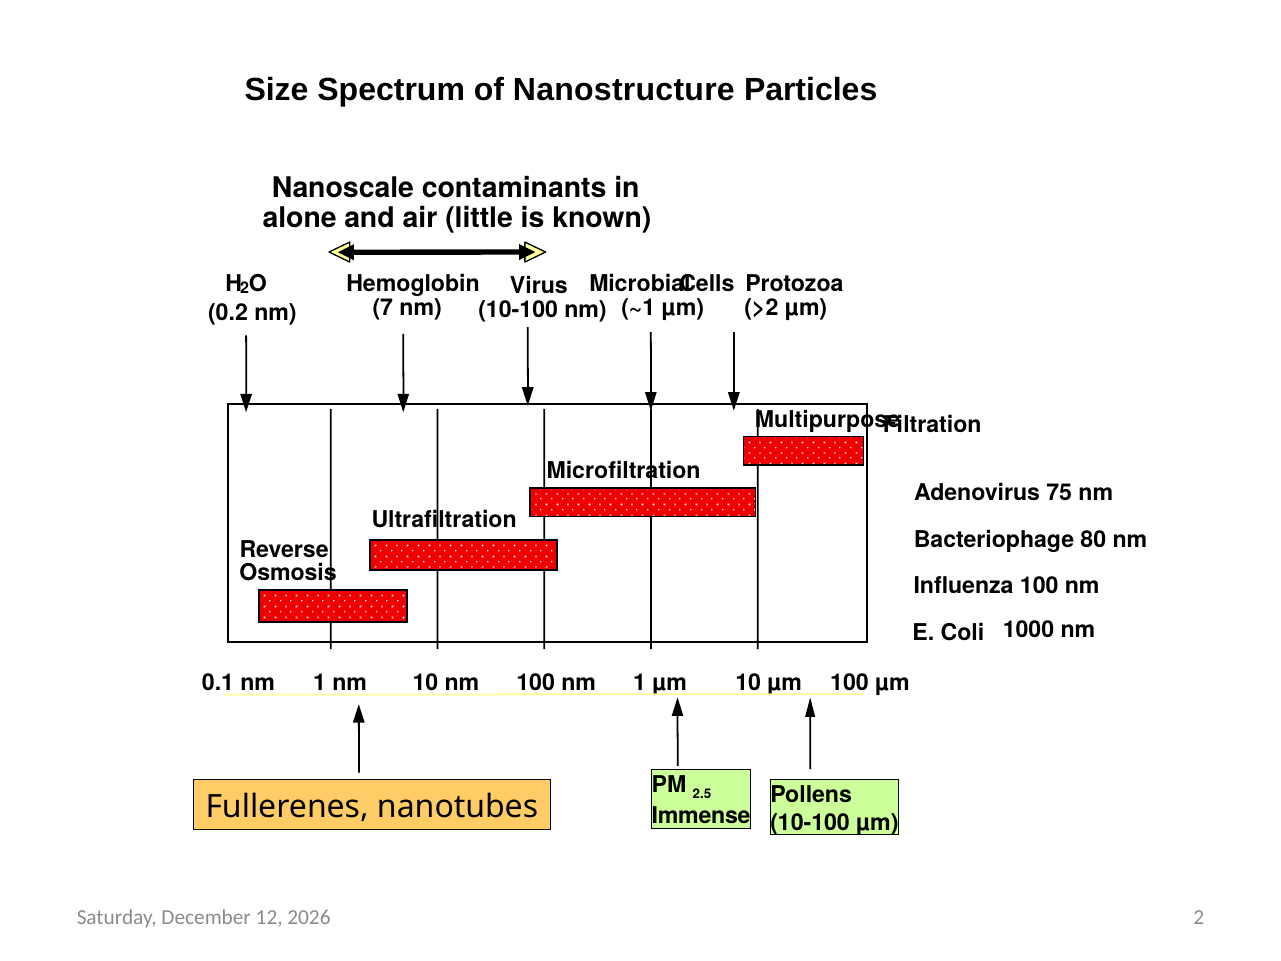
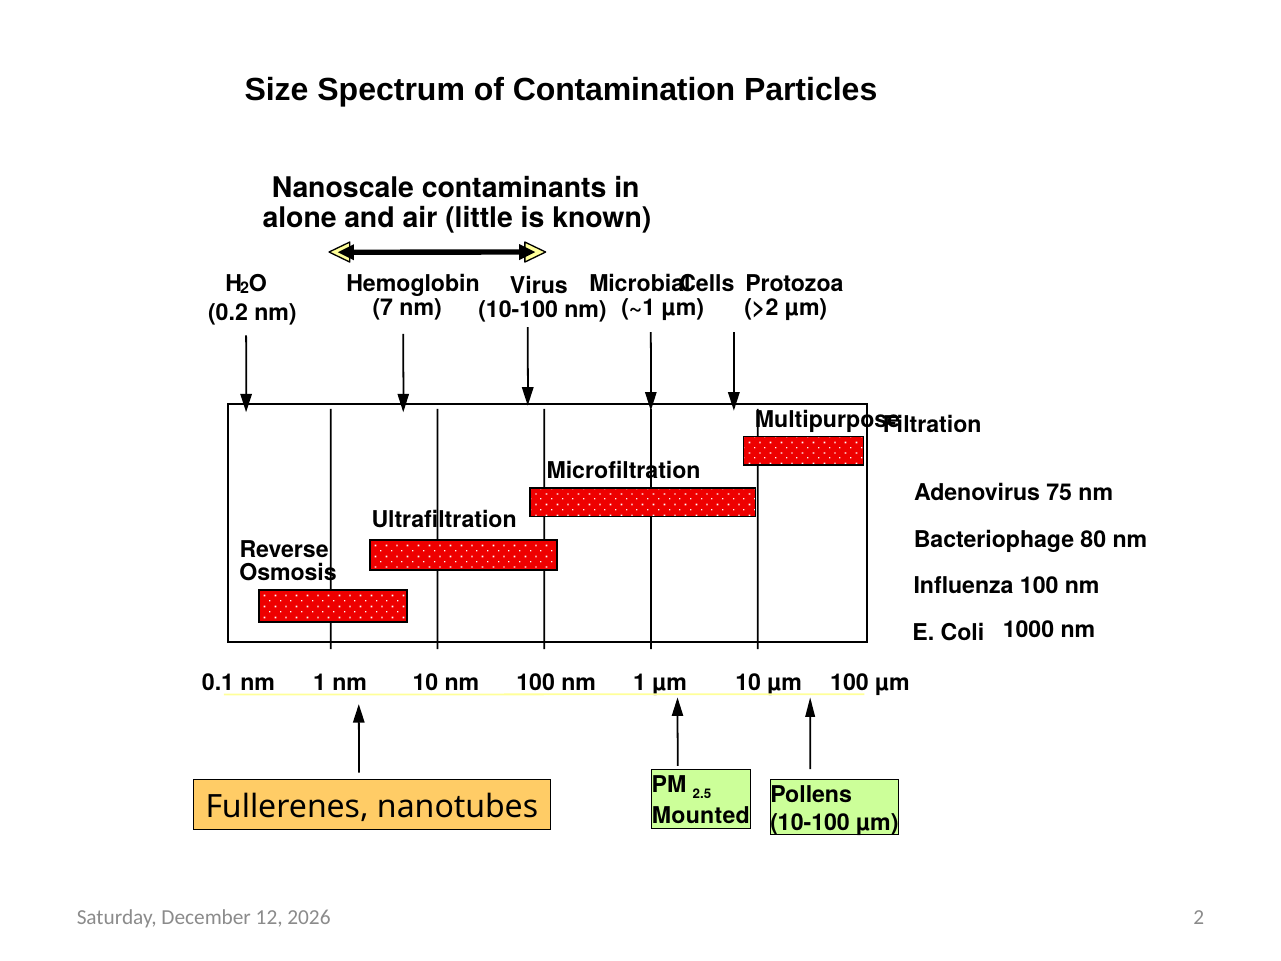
Nanostructure: Nanostructure -> Contamination
Immense: Immense -> Mounted
